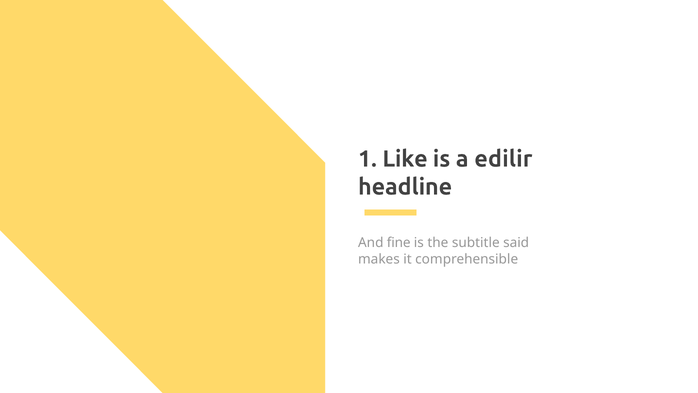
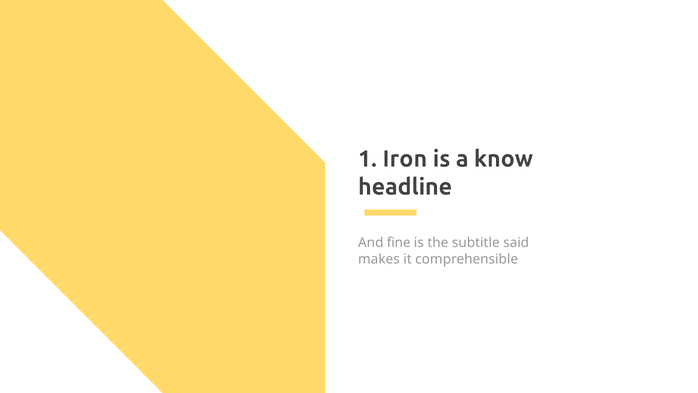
Like: Like -> Iron
edilir: edilir -> know
